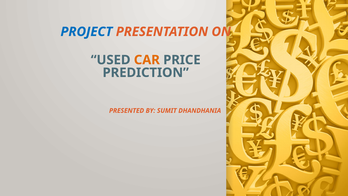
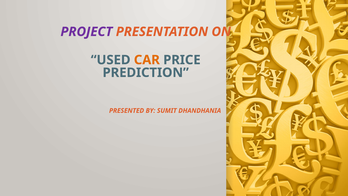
PROJECT colour: blue -> purple
